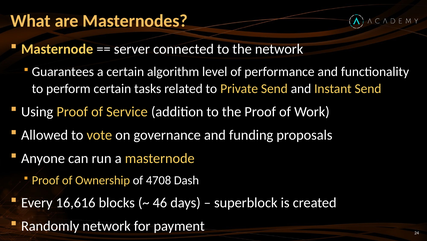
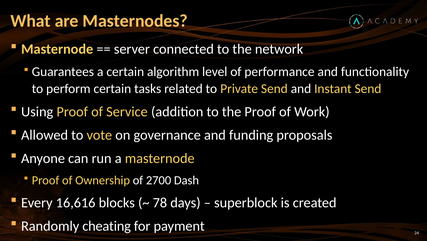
4708: 4708 -> 2700
46: 46 -> 78
Randomly network: network -> cheating
